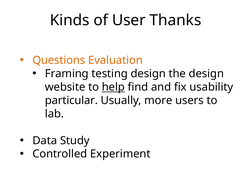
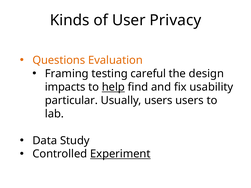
Thanks: Thanks -> Privacy
testing design: design -> careful
website: website -> impacts
Usually more: more -> users
Experiment underline: none -> present
